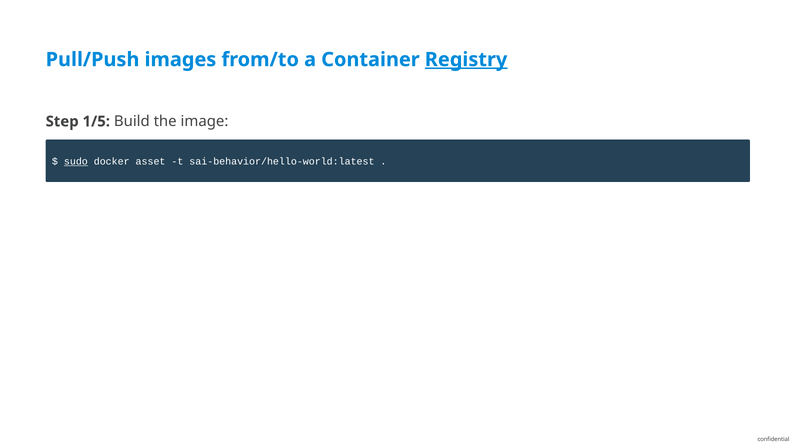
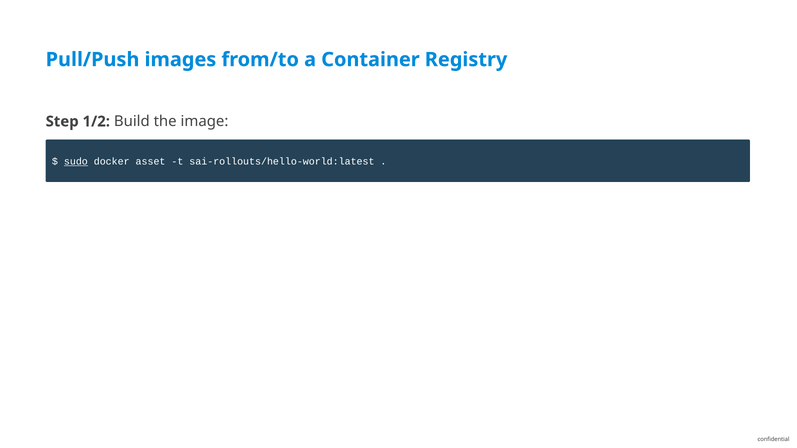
Registry underline: present -> none
1/5: 1/5 -> 1/2
sai-behavior/hello-world:latest: sai-behavior/hello-world:latest -> sai-rollouts/hello-world:latest
